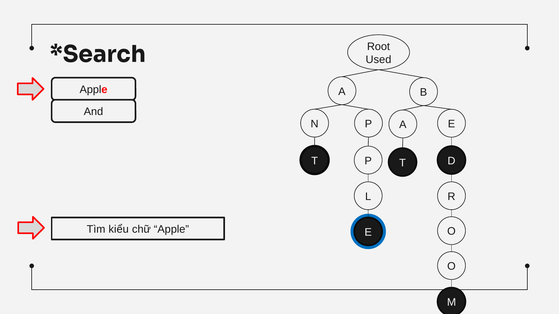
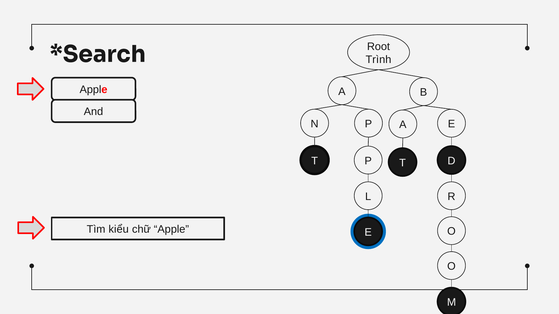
Used: Used -> Trình
